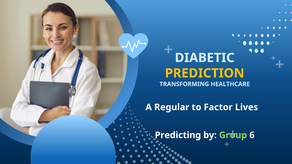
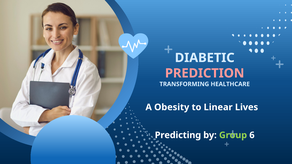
PREDICTION colour: yellow -> pink
Regular: Regular -> Obesity
Factor: Factor -> Linear
